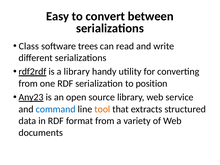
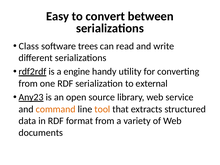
a library: library -> engine
position: position -> external
command colour: blue -> orange
